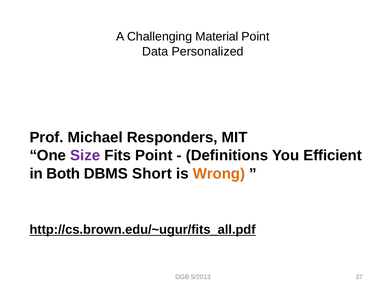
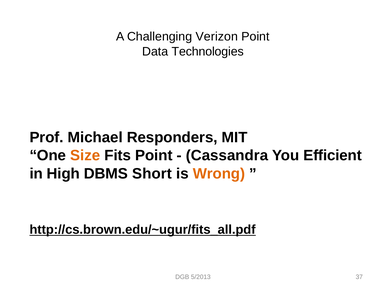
Material: Material -> Verizon
Personalized: Personalized -> Technologies
Size colour: purple -> orange
Definitions: Definitions -> Cassandra
Both: Both -> High
